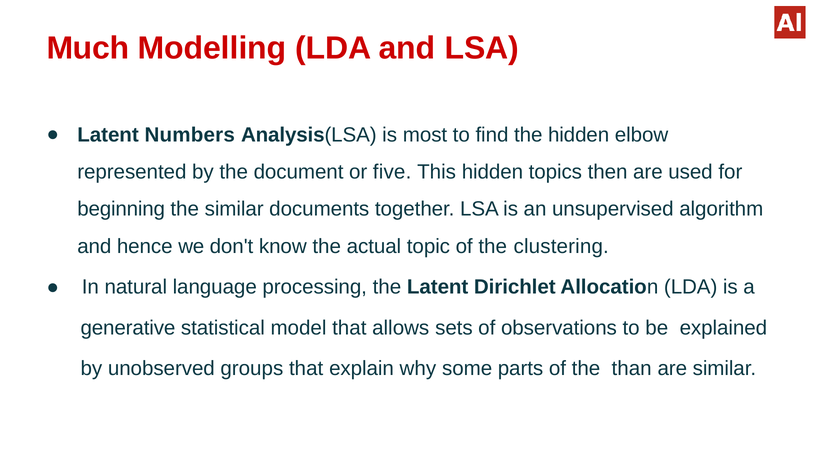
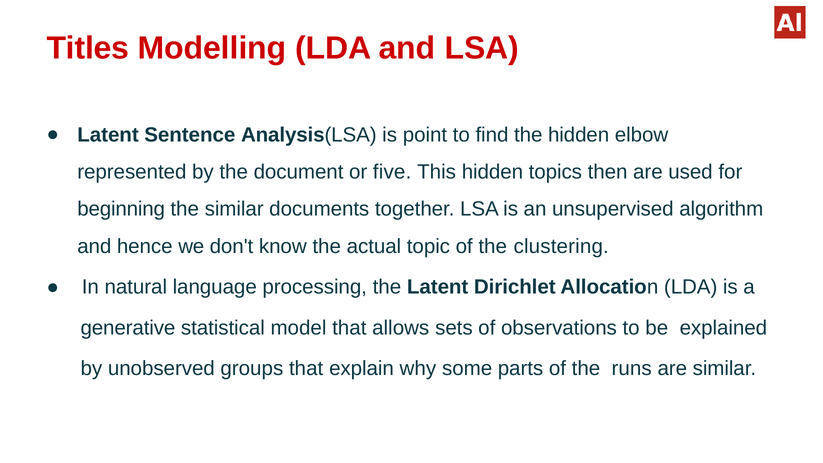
Much: Much -> Titles
Numbers: Numbers -> Sentence
most: most -> point
than: than -> runs
